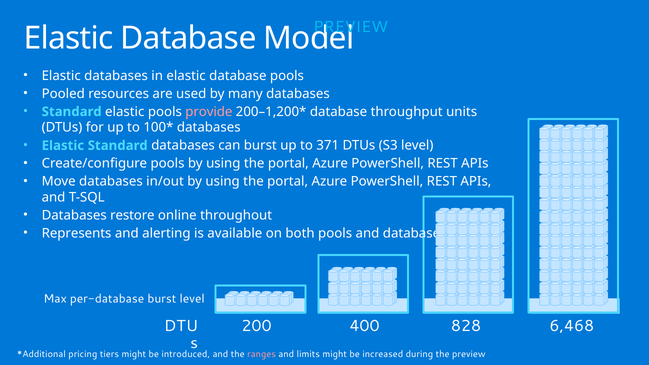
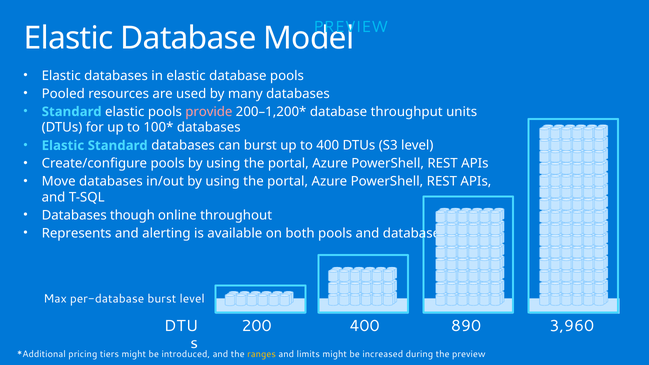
to 371: 371 -> 400
restore: restore -> though
828: 828 -> 890
6,468: 6,468 -> 3,960
ranges colour: pink -> yellow
